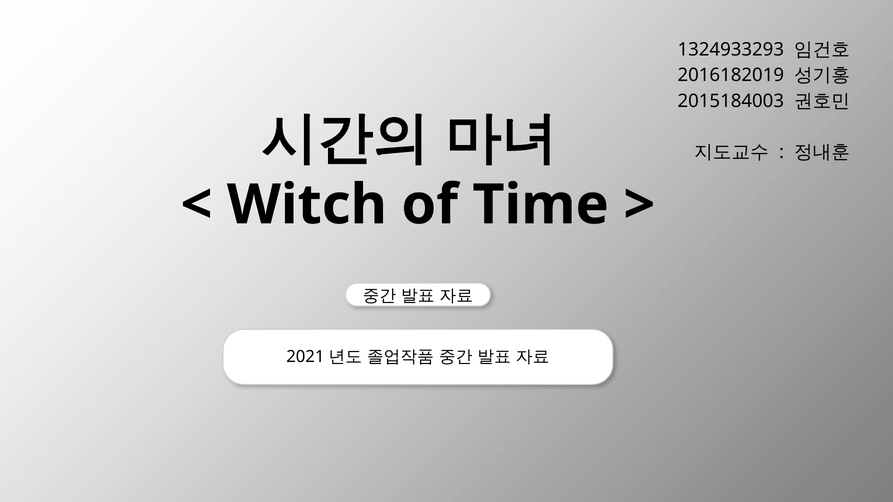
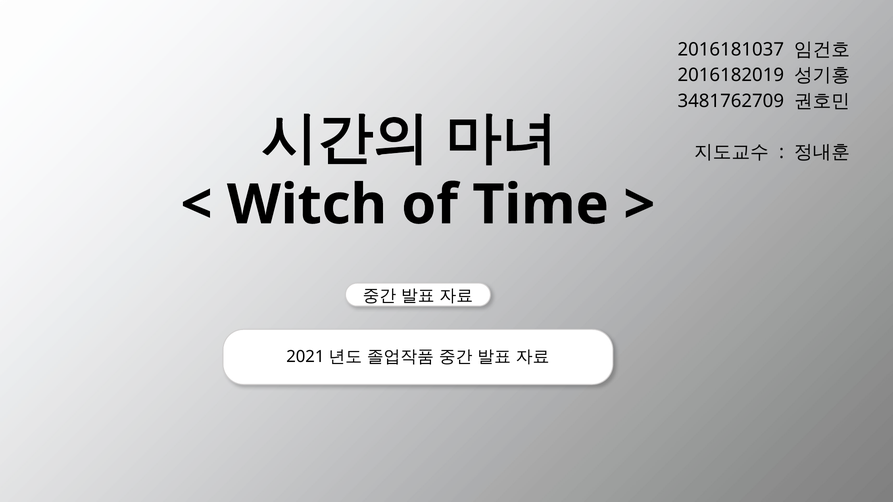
1324933293: 1324933293 -> 2016181037
2015184003: 2015184003 -> 3481762709
